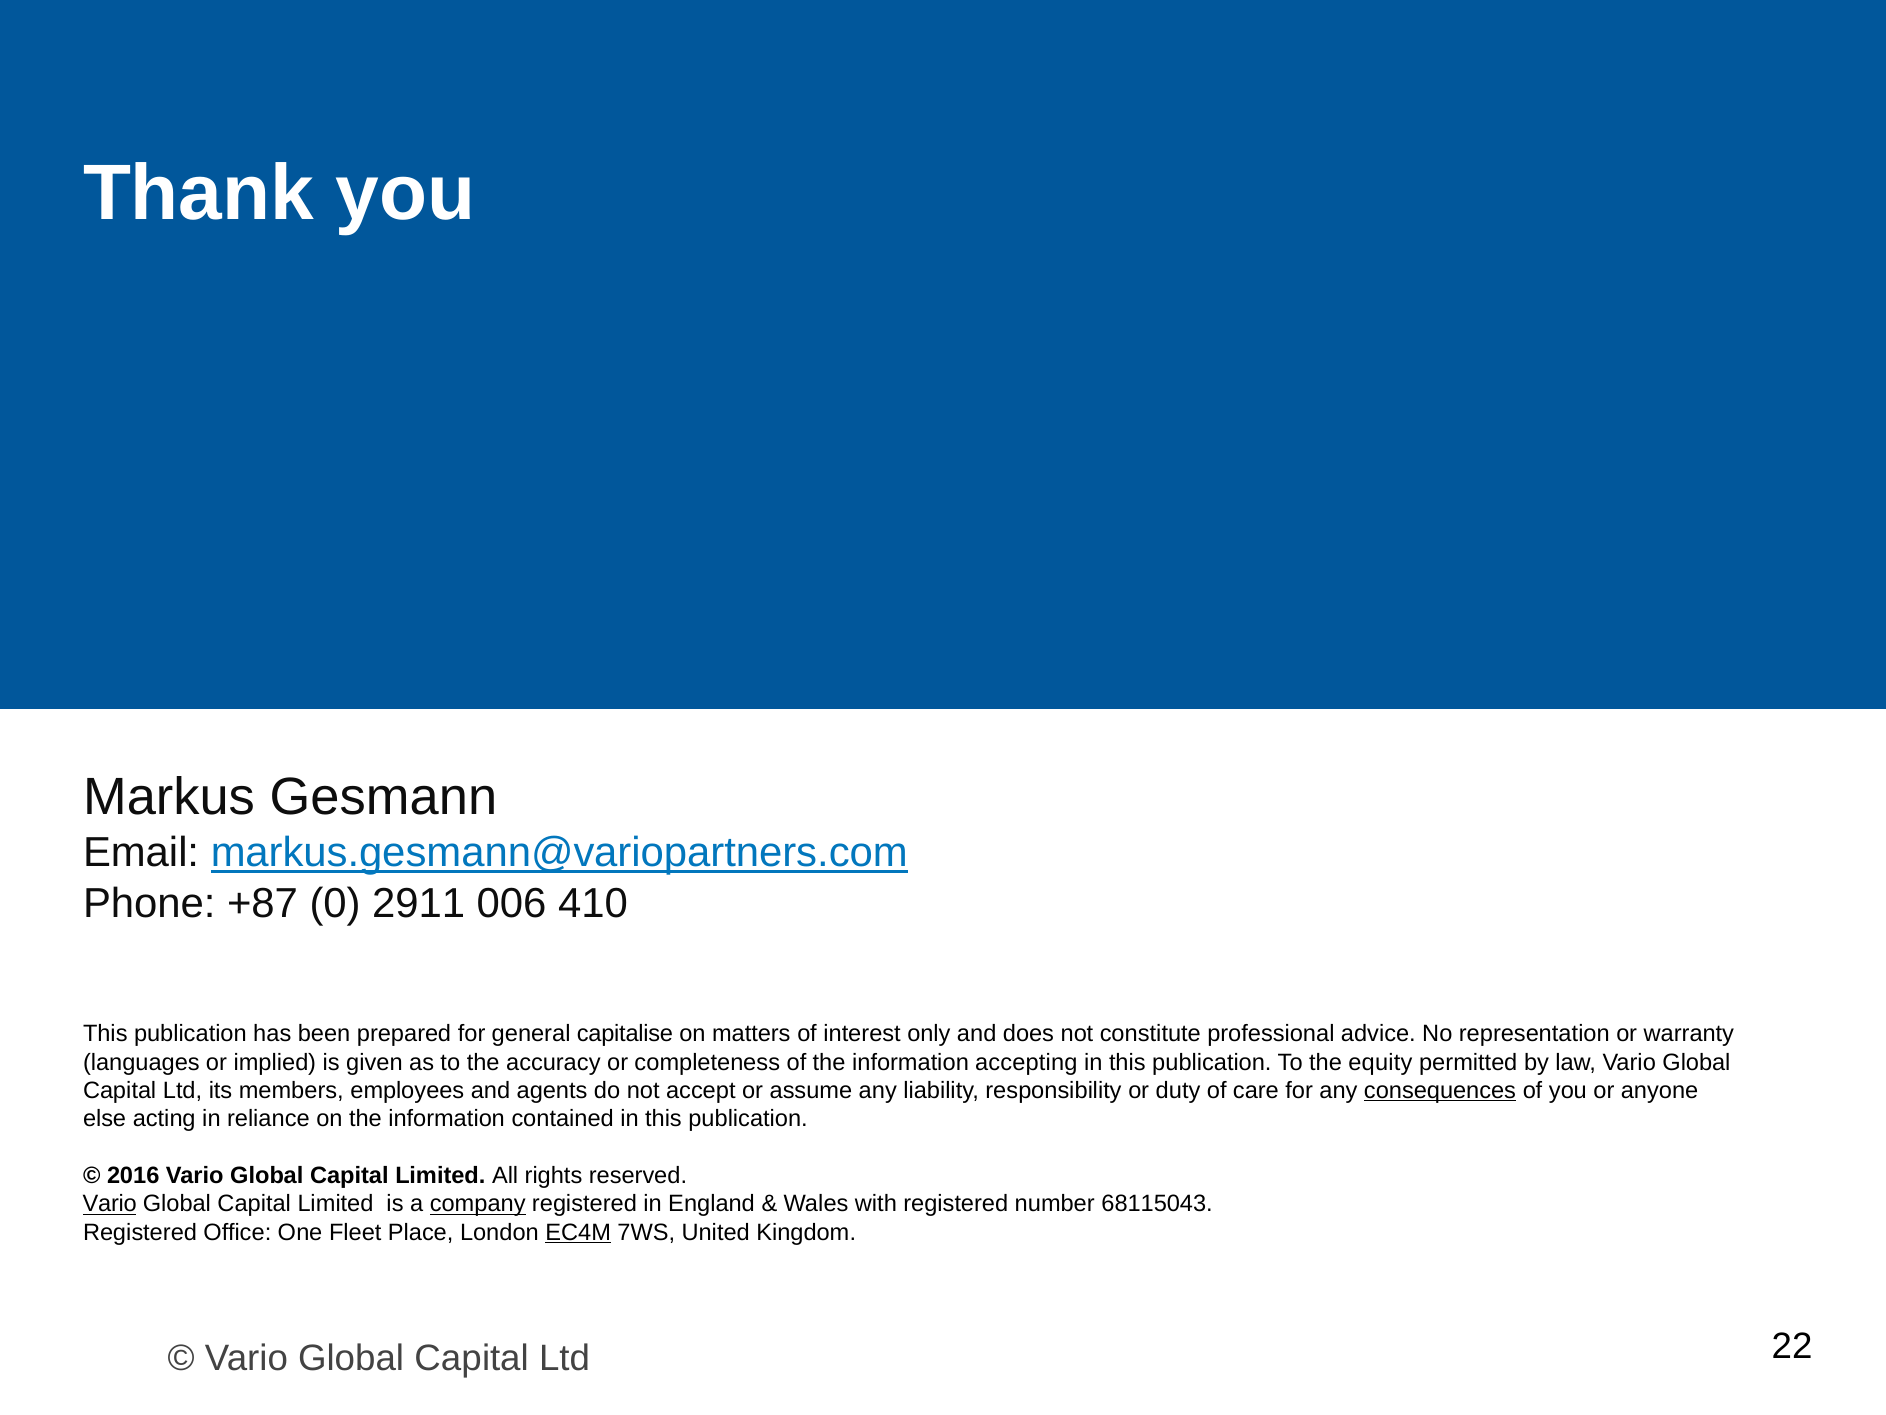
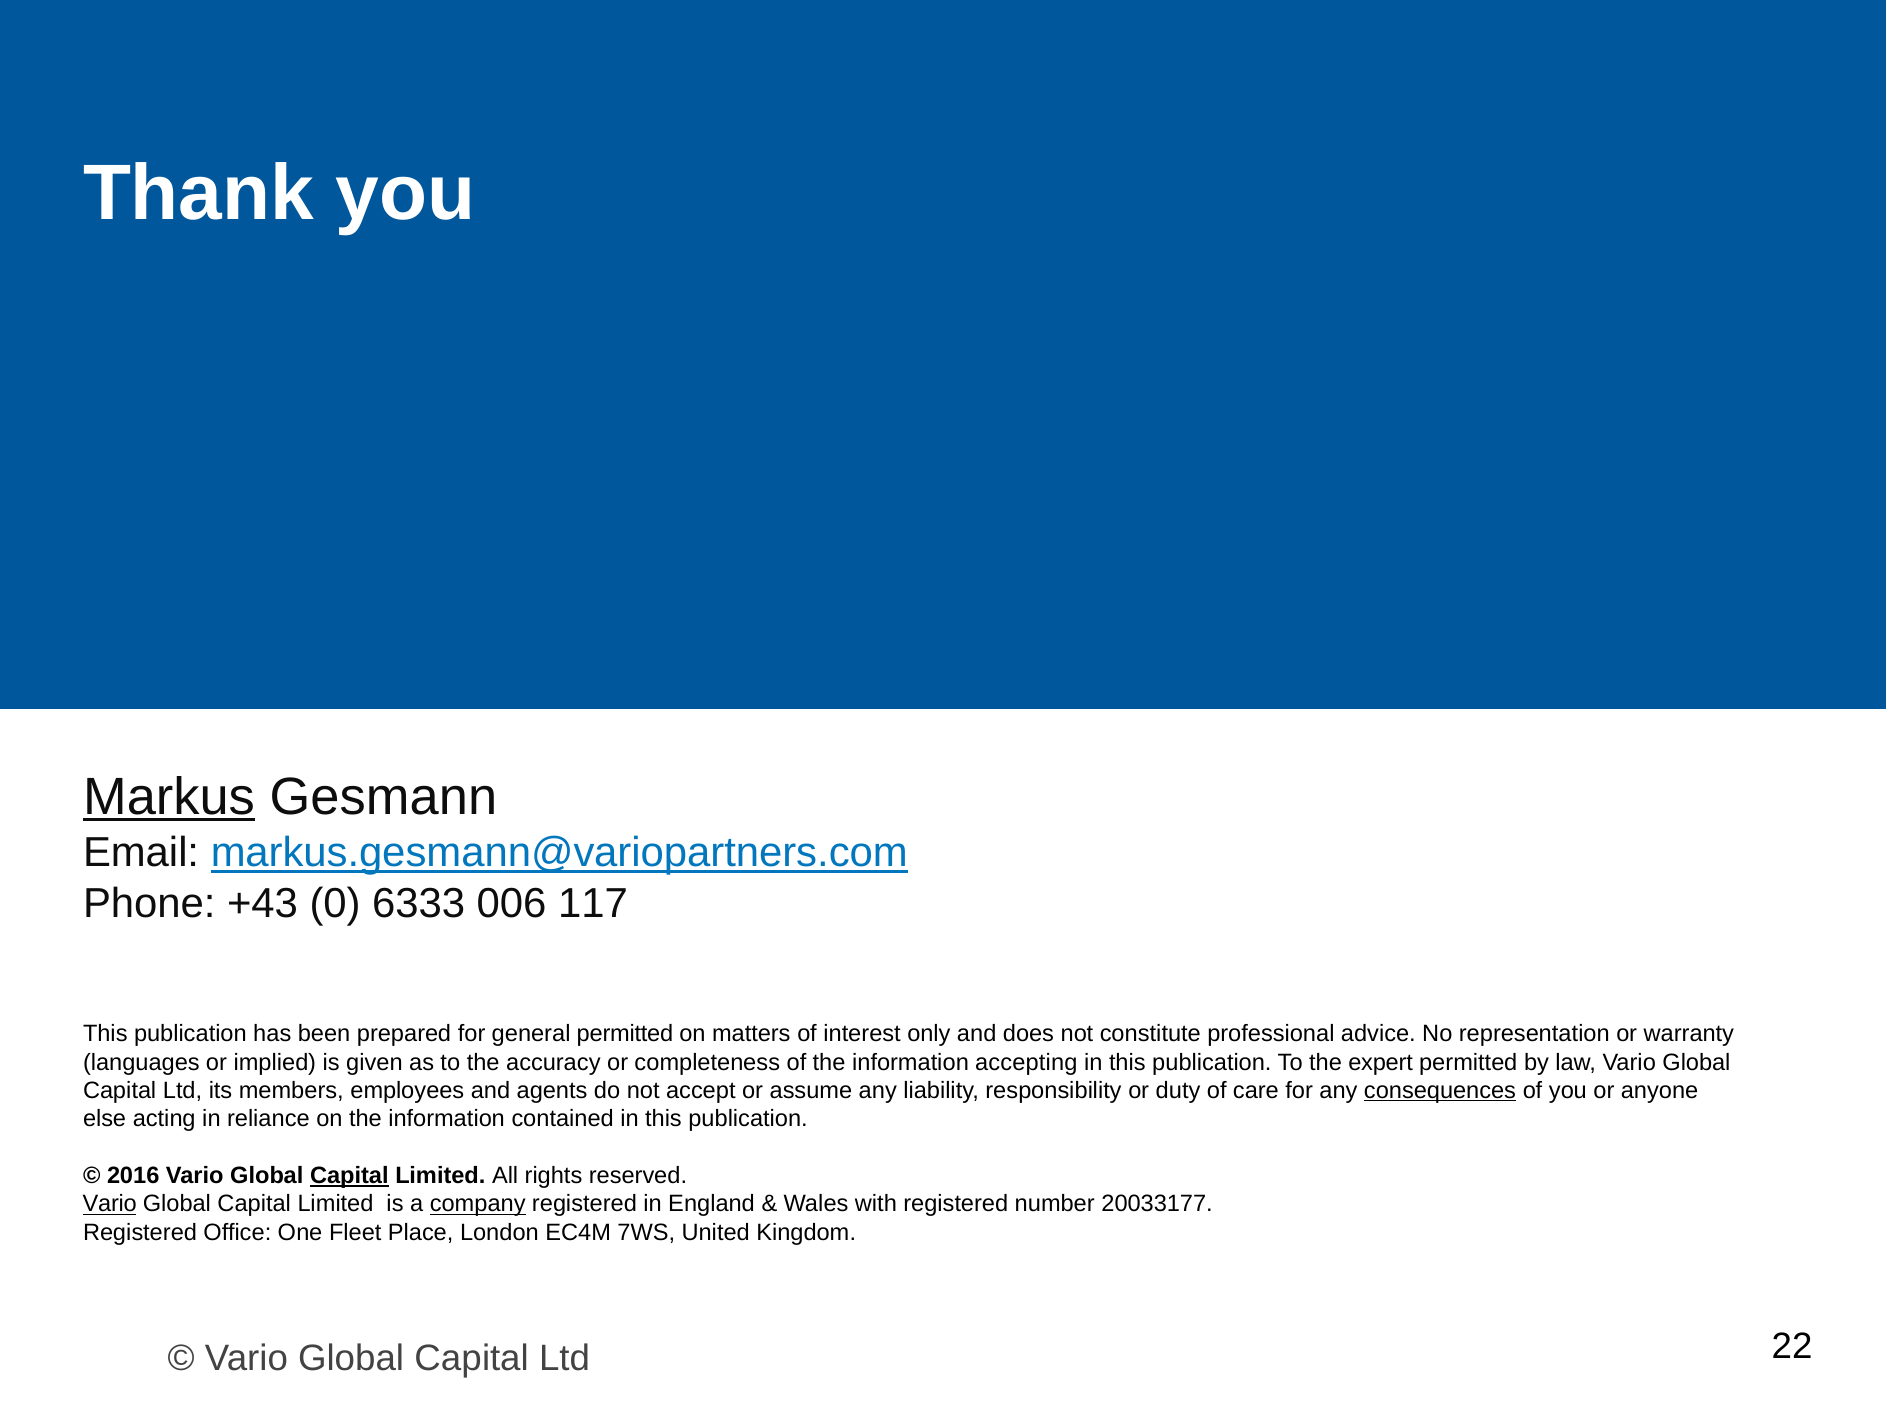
Markus underline: none -> present
+87: +87 -> +43
2911: 2911 -> 6333
410: 410 -> 117
general capitalise: capitalise -> permitted
equity: equity -> expert
Capital at (349, 1175) underline: none -> present
68115043: 68115043 -> 20033177
EC4M underline: present -> none
